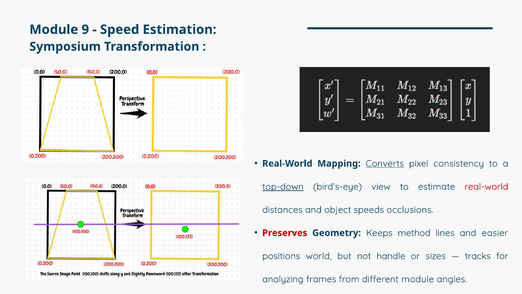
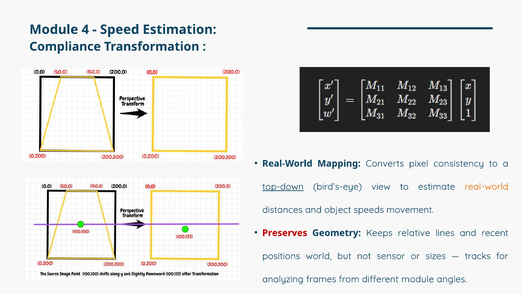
9: 9 -> 4
Symposium: Symposium -> Compliance
Converts underline: present -> none
real-world at (486, 186) colour: red -> orange
occlusions: occlusions -> movement
method: method -> relative
easier: easier -> recent
handle: handle -> sensor
